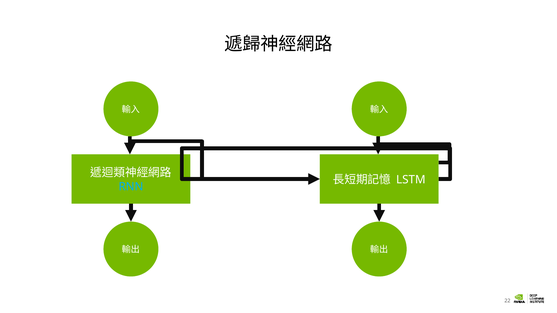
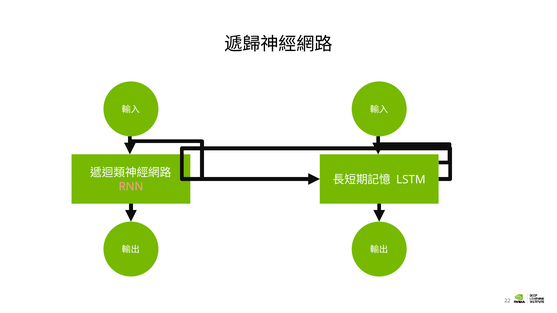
RNN colour: light blue -> pink
